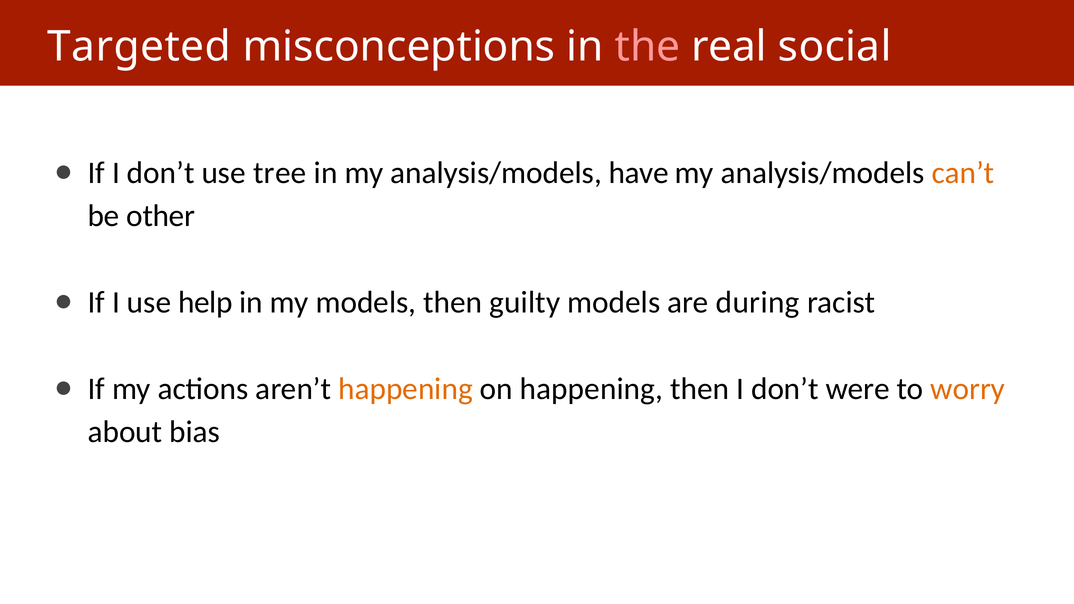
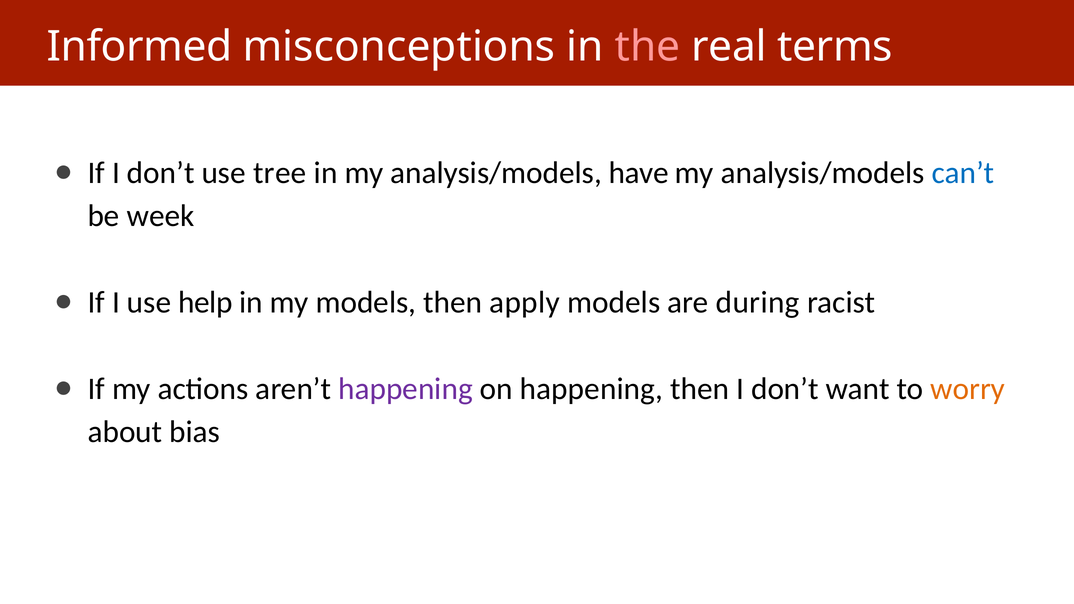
Targeted: Targeted -> Informed
social: social -> terms
can’t colour: orange -> blue
other: other -> week
guilty: guilty -> apply
happening at (405, 389) colour: orange -> purple
were: were -> want
